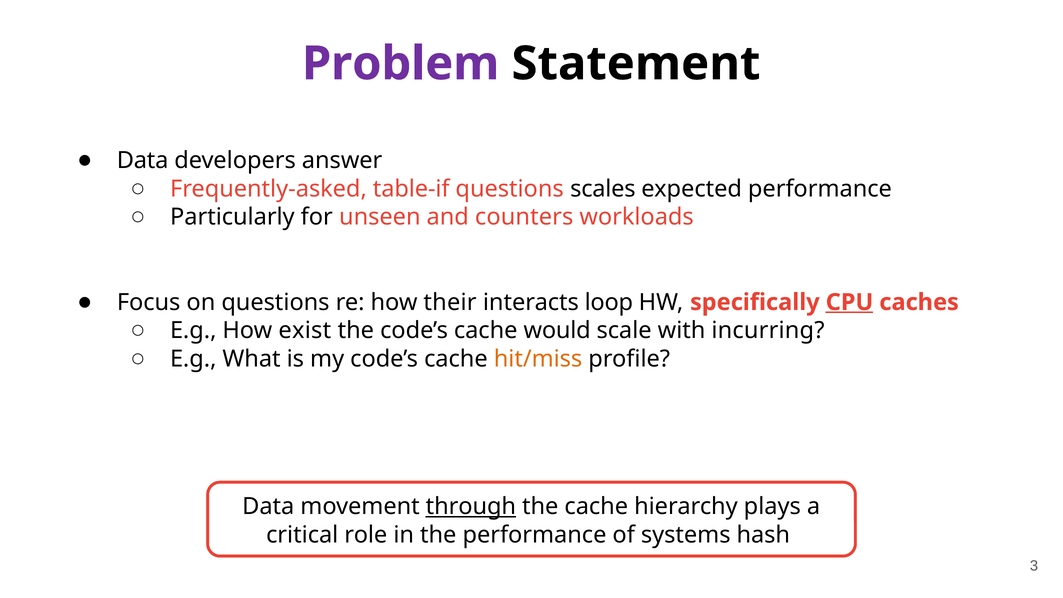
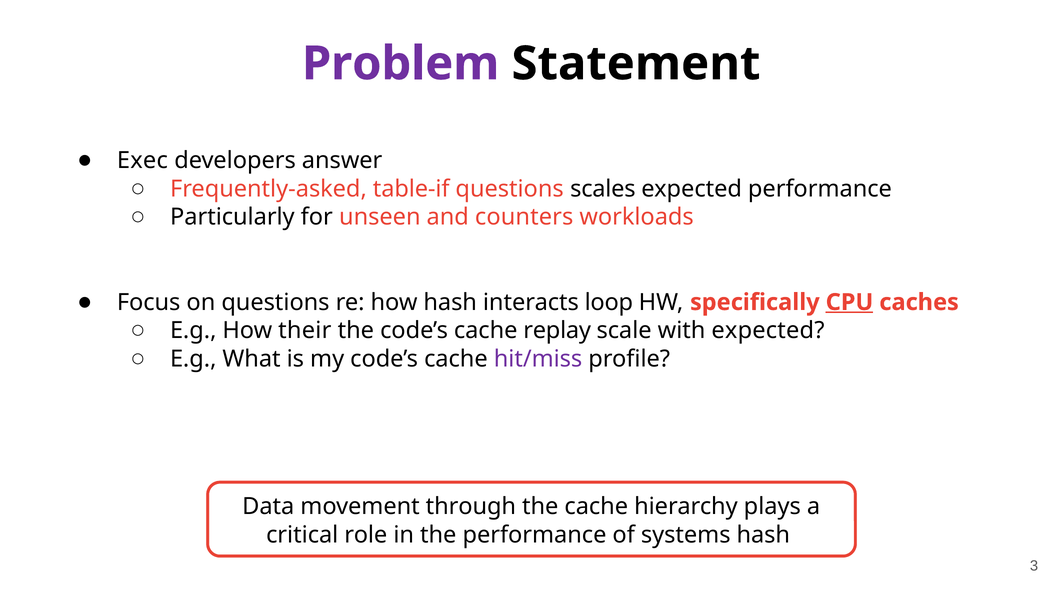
Data at (143, 160): Data -> Exec
how their: their -> hash
exist: exist -> their
would: would -> replay
with incurring: incurring -> expected
hit/miss colour: orange -> purple
through underline: present -> none
